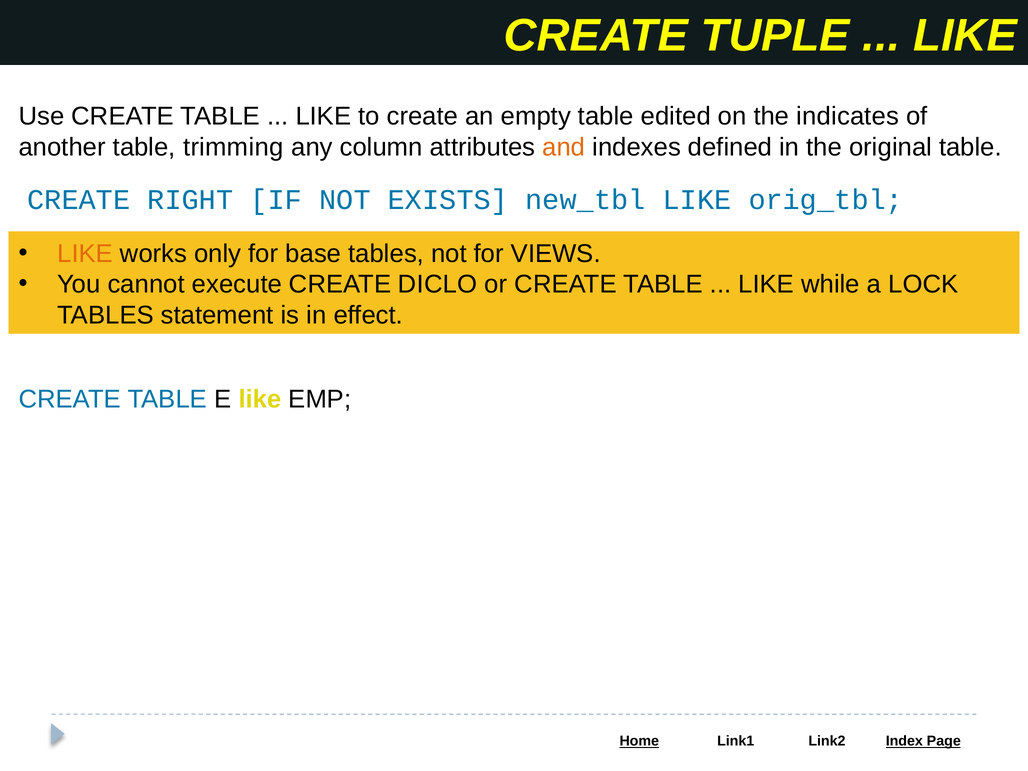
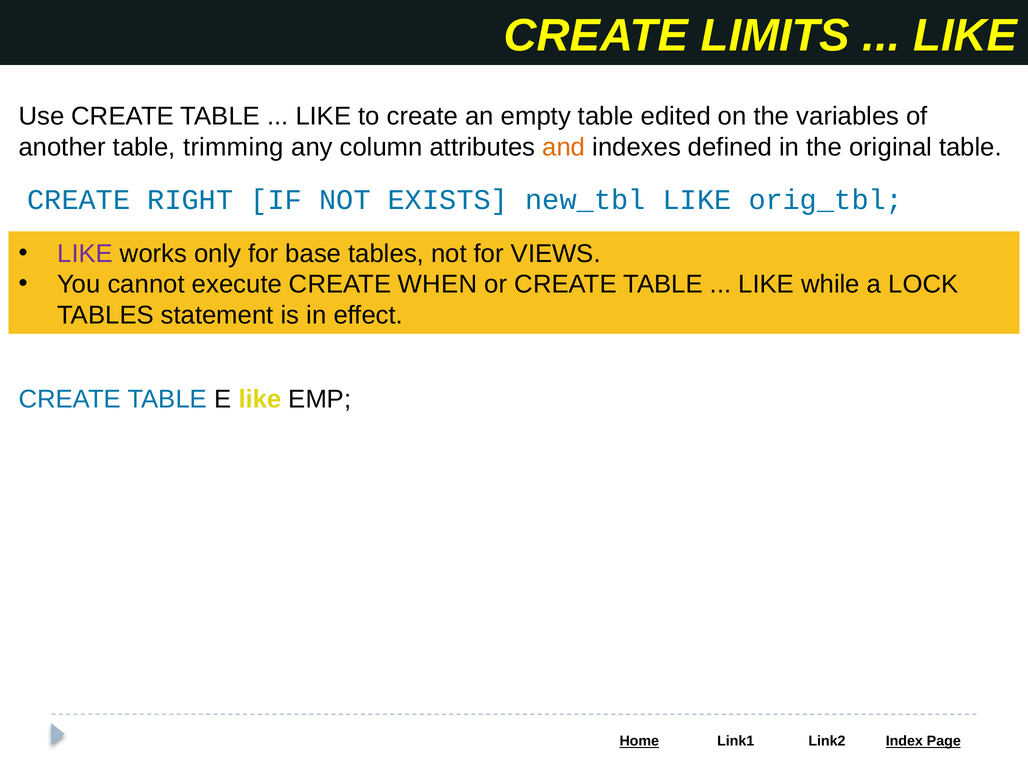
TUPLE: TUPLE -> LIMITS
indicates: indicates -> variables
LIKE at (85, 254) colour: orange -> purple
DICLO: DICLO -> WHEN
